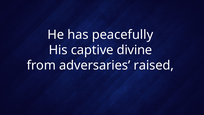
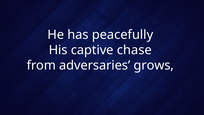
divine: divine -> chase
raised: raised -> grows
